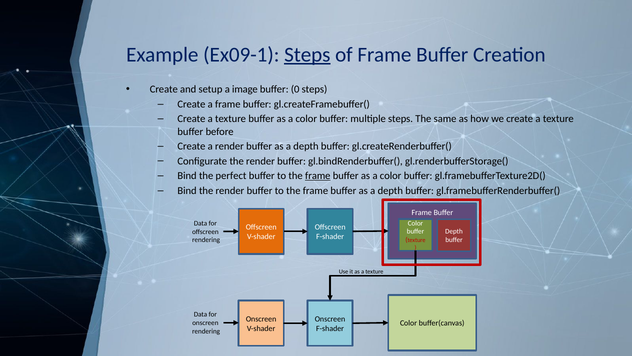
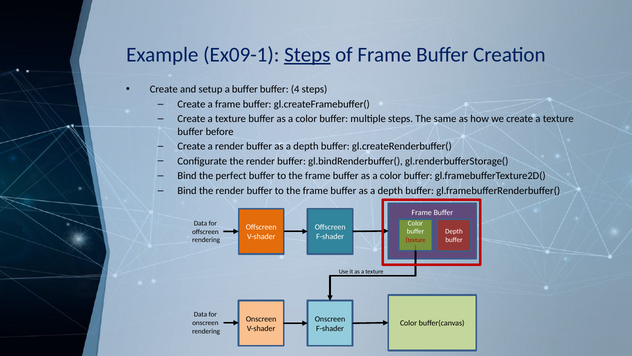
a image: image -> buffer
0: 0 -> 4
frame at (318, 176) underline: present -> none
